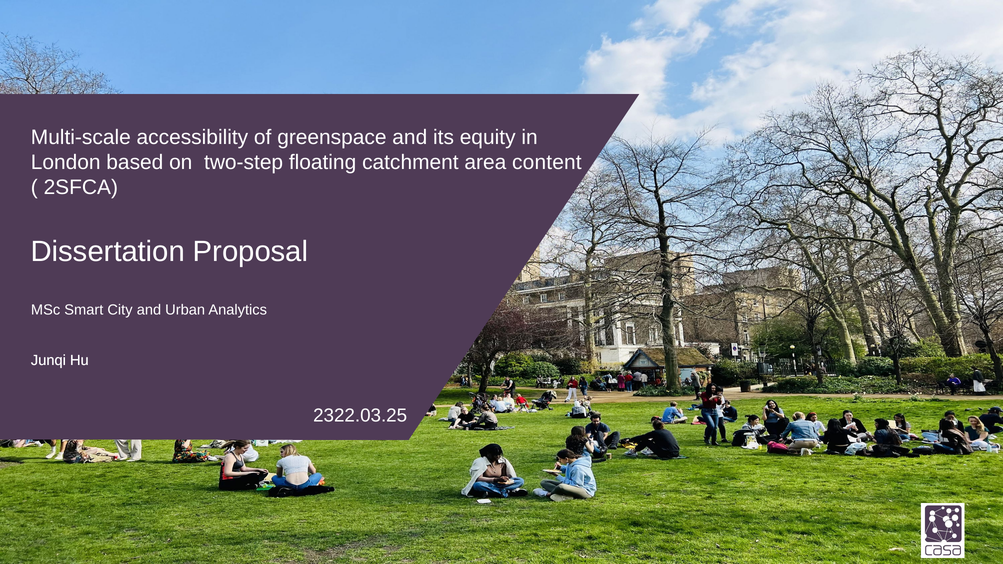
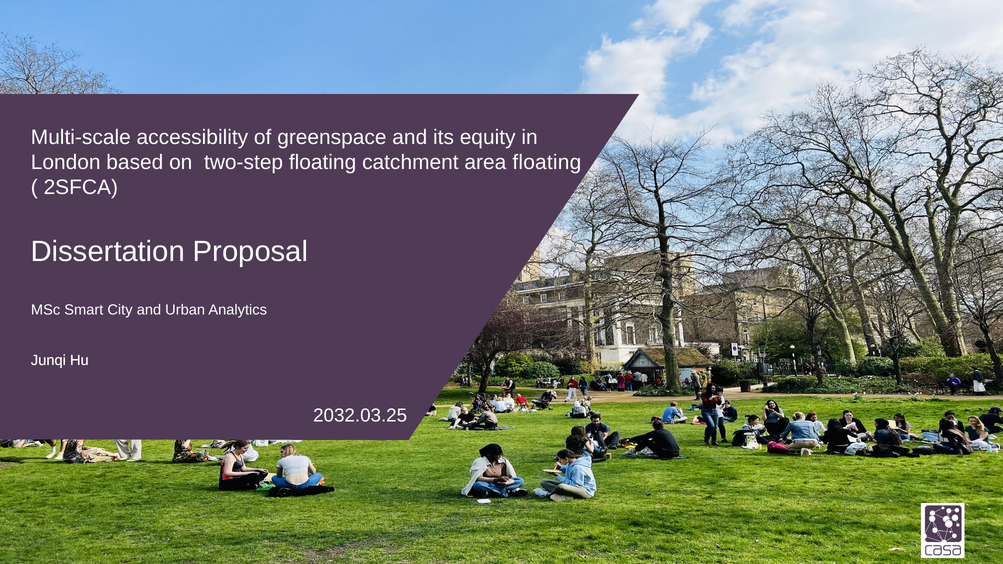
area content: content -> floating
2322.03.25: 2322.03.25 -> 2032.03.25
